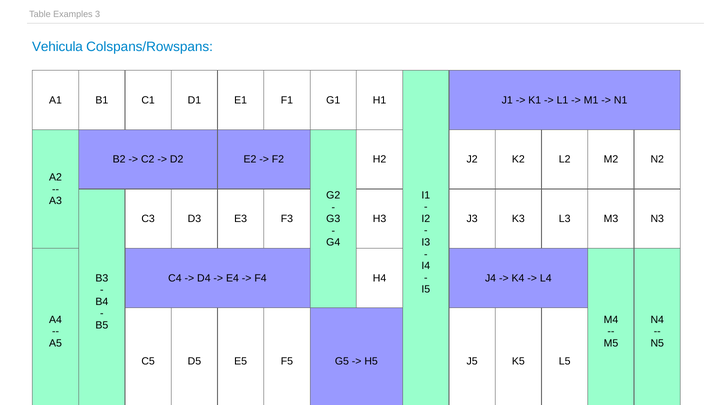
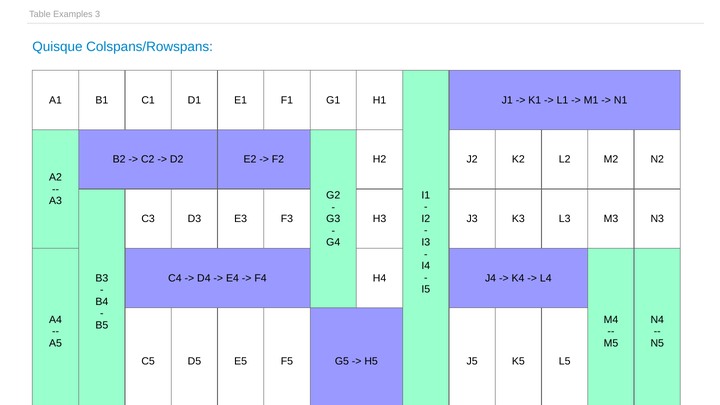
Vehicula: Vehicula -> Quisque
